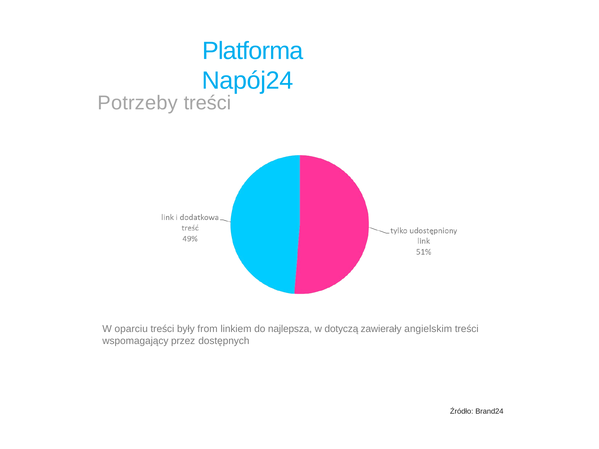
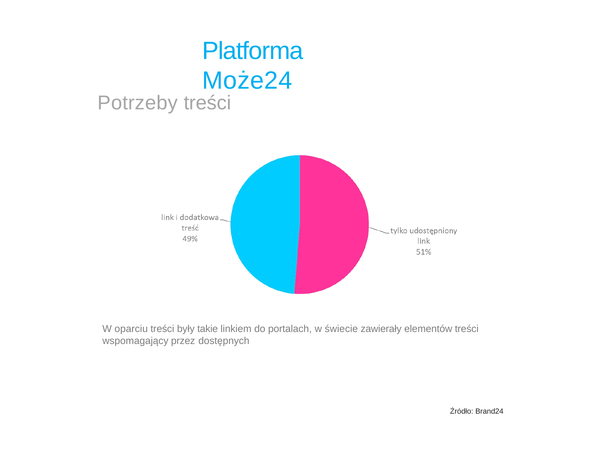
Napój24: Napój24 -> Może24
from: from -> takie
najlepsza: najlepsza -> portalach
dotyczą: dotyczą -> świecie
angielskim: angielskim -> elementów
